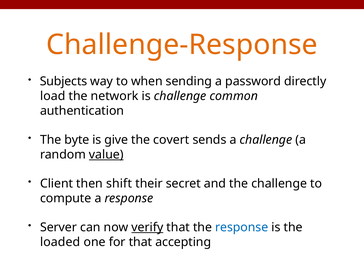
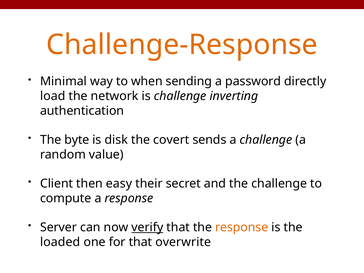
Subjects: Subjects -> Minimal
common: common -> inverting
give: give -> disk
value underline: present -> none
shift: shift -> easy
response at (242, 227) colour: blue -> orange
accepting: accepting -> overwrite
